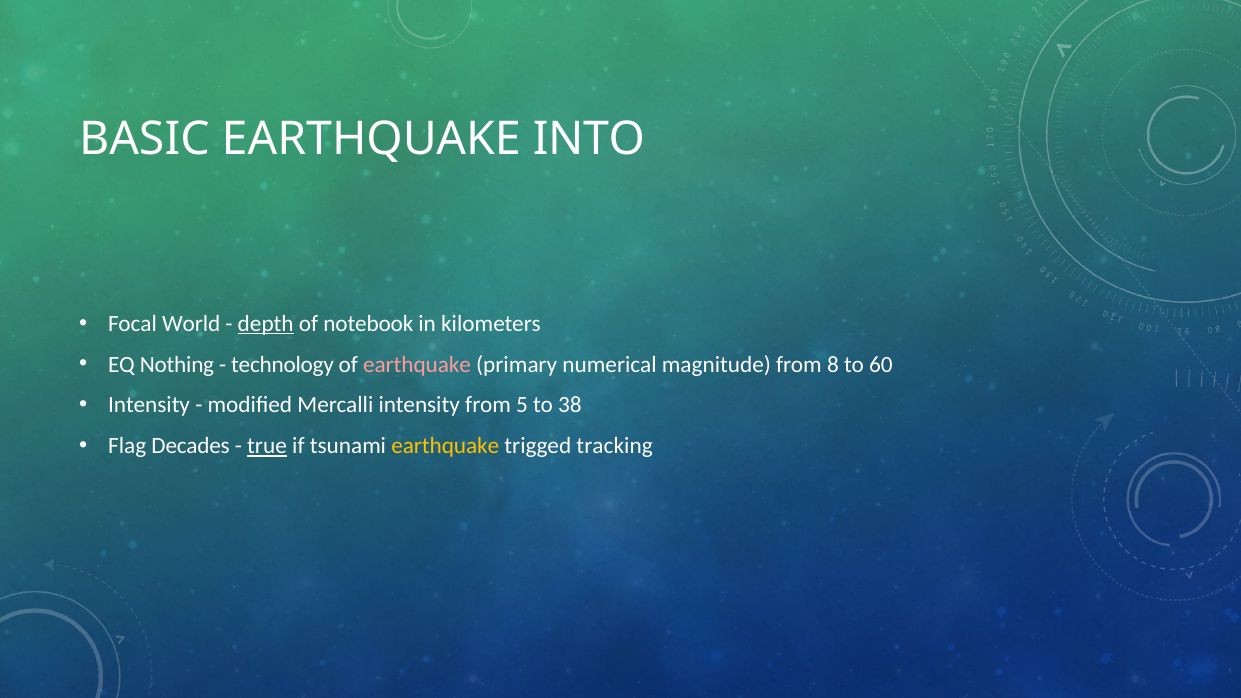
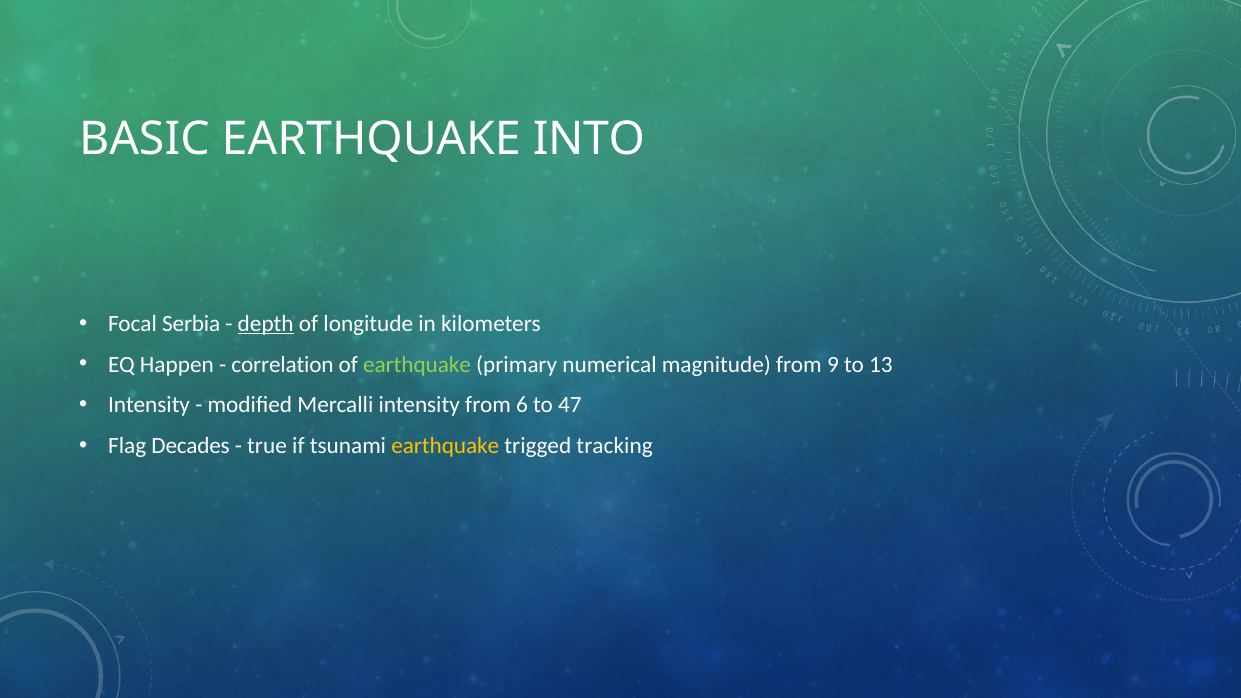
World: World -> Serbia
notebook: notebook -> longitude
Nothing: Nothing -> Happen
technology: technology -> correlation
earthquake at (417, 364) colour: pink -> light green
8: 8 -> 9
60: 60 -> 13
5: 5 -> 6
38: 38 -> 47
true underline: present -> none
